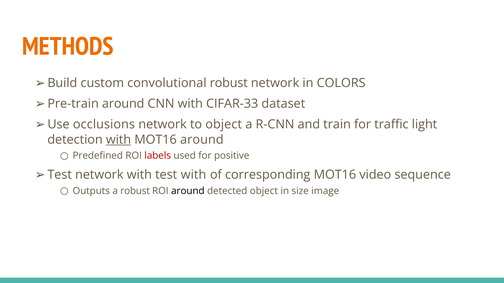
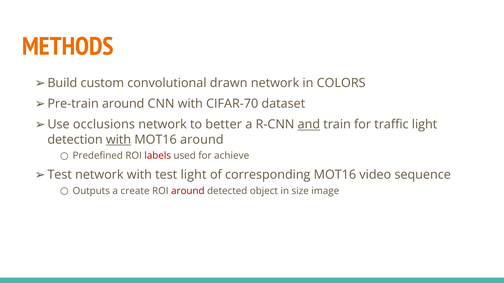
convolutional robust: robust -> drawn
CIFAR-33: CIFAR-33 -> CIFAR-70
to object: object -> better
and underline: none -> present
positive: positive -> achieve
test with: with -> light
a robust: robust -> create
around at (188, 191) colour: black -> red
